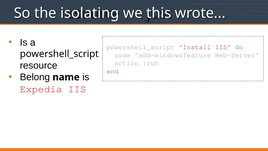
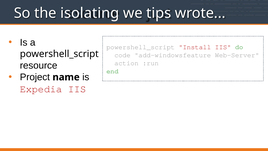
this: this -> tips
Belong: Belong -> Project
